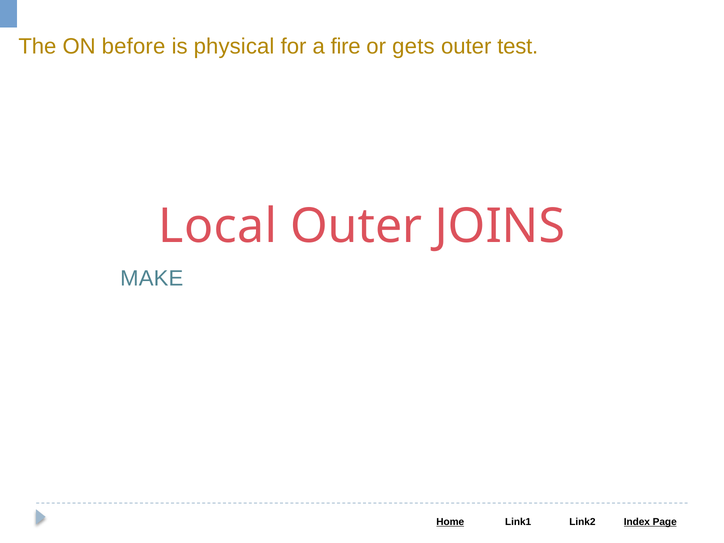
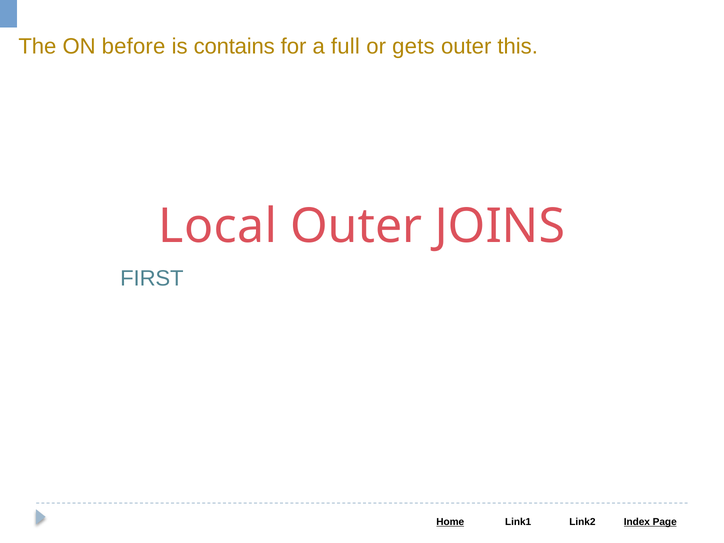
physical: physical -> contains
fire: fire -> full
test: test -> this
MAKE: MAKE -> FIRST
